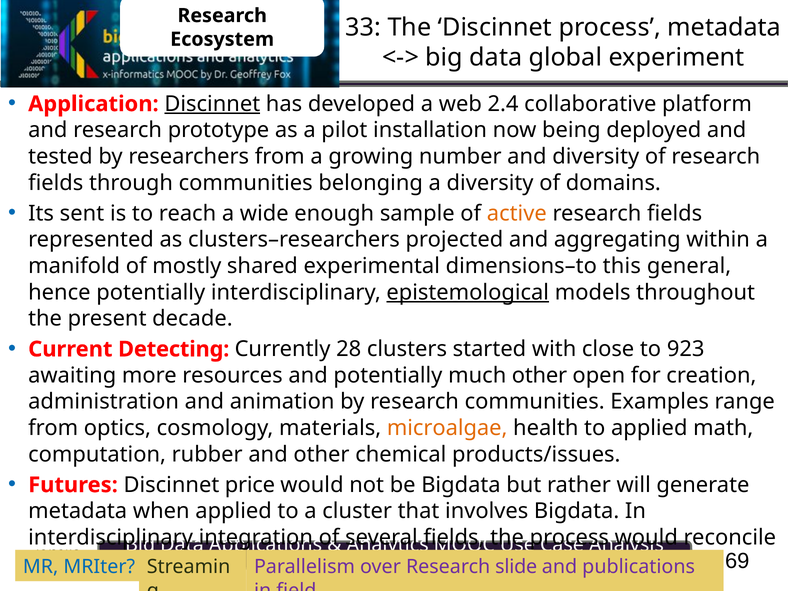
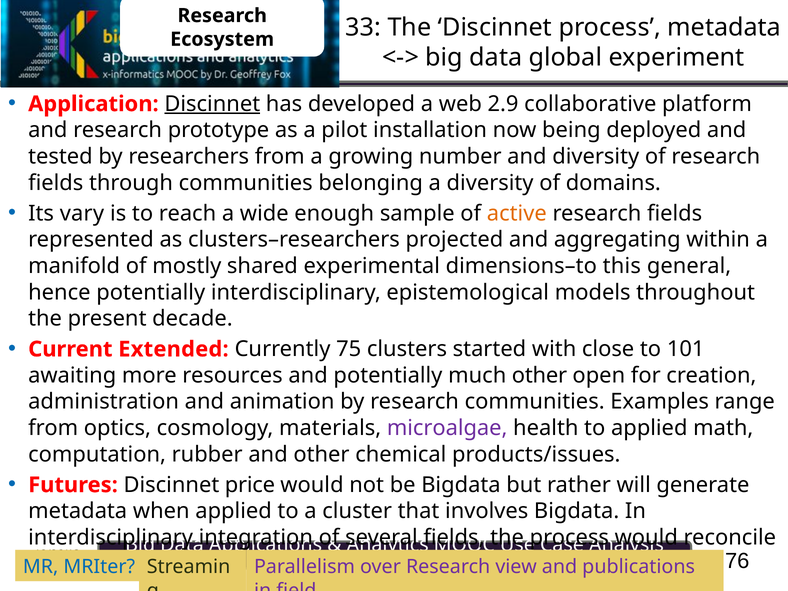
2.4: 2.4 -> 2.9
sent: sent -> vary
epistemological underline: present -> none
Detecting: Detecting -> Extended
28: 28 -> 75
923: 923 -> 101
microalgae colour: orange -> purple
69: 69 -> 76
slide: slide -> view
